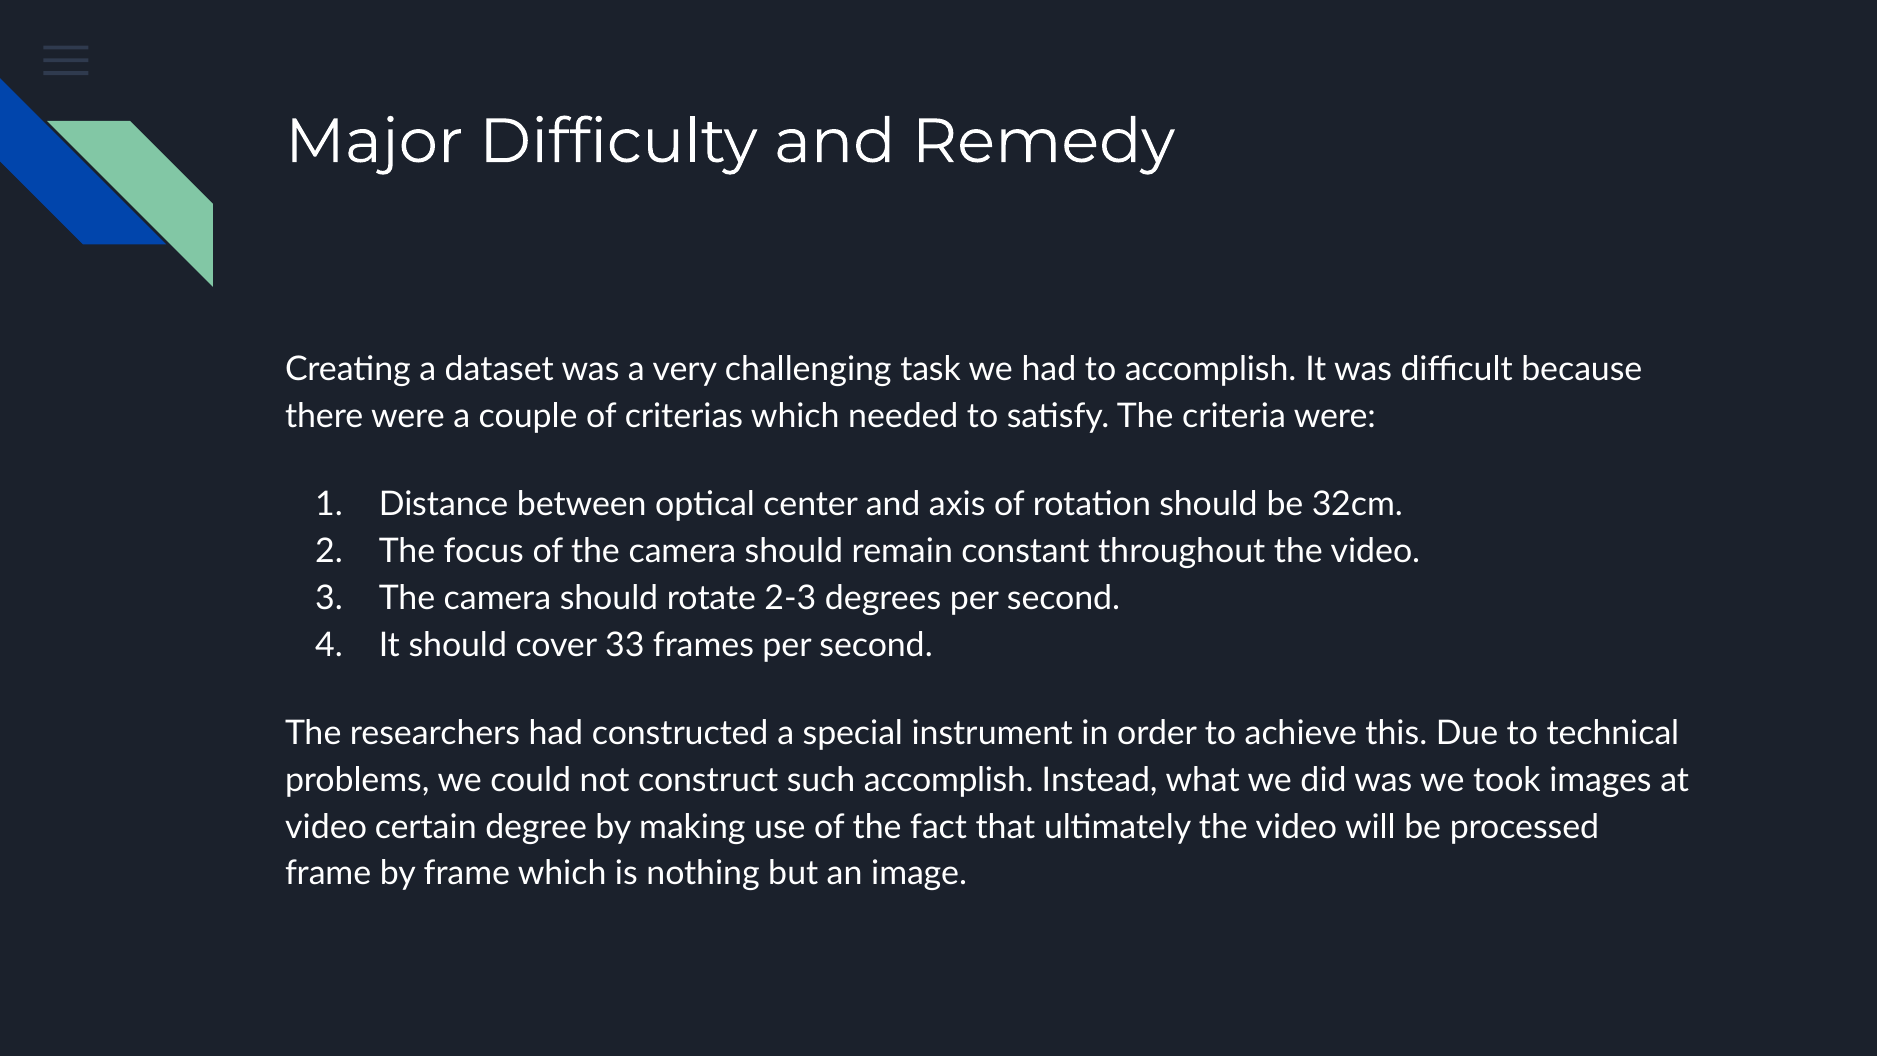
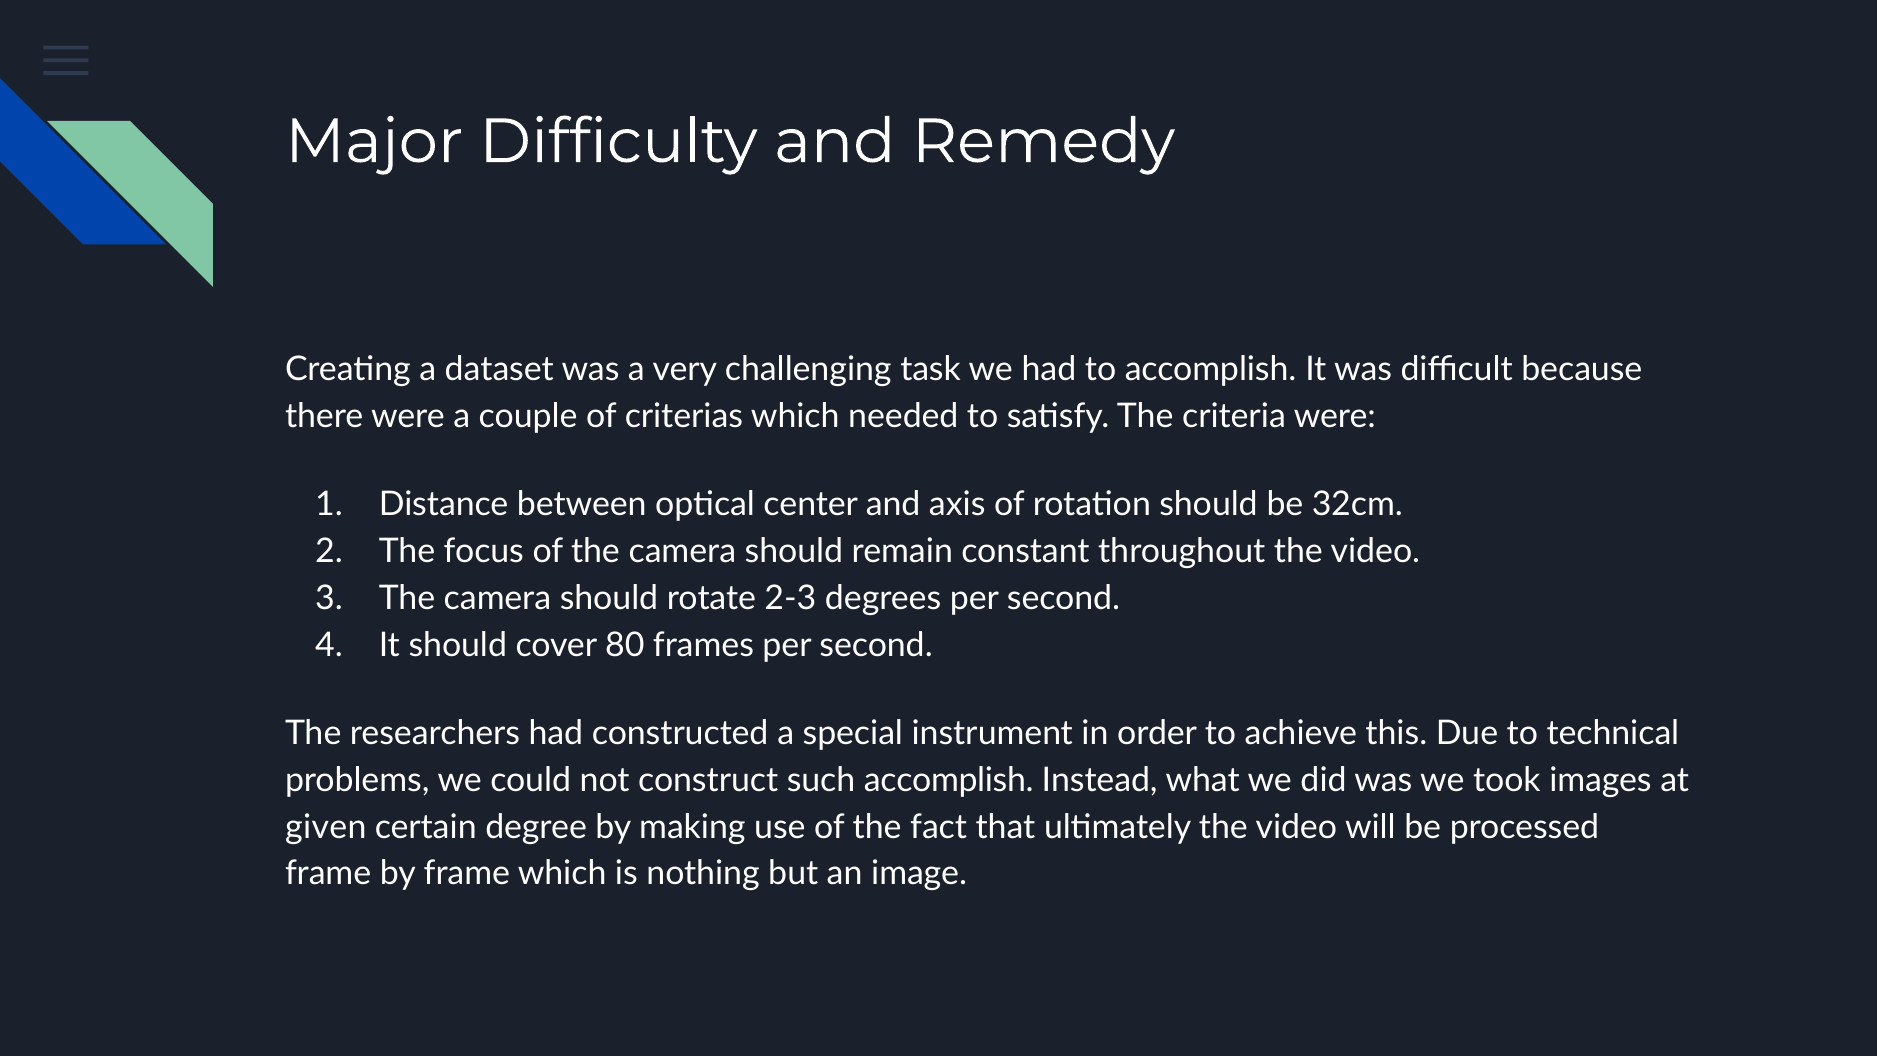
33: 33 -> 80
video at (326, 827): video -> given
